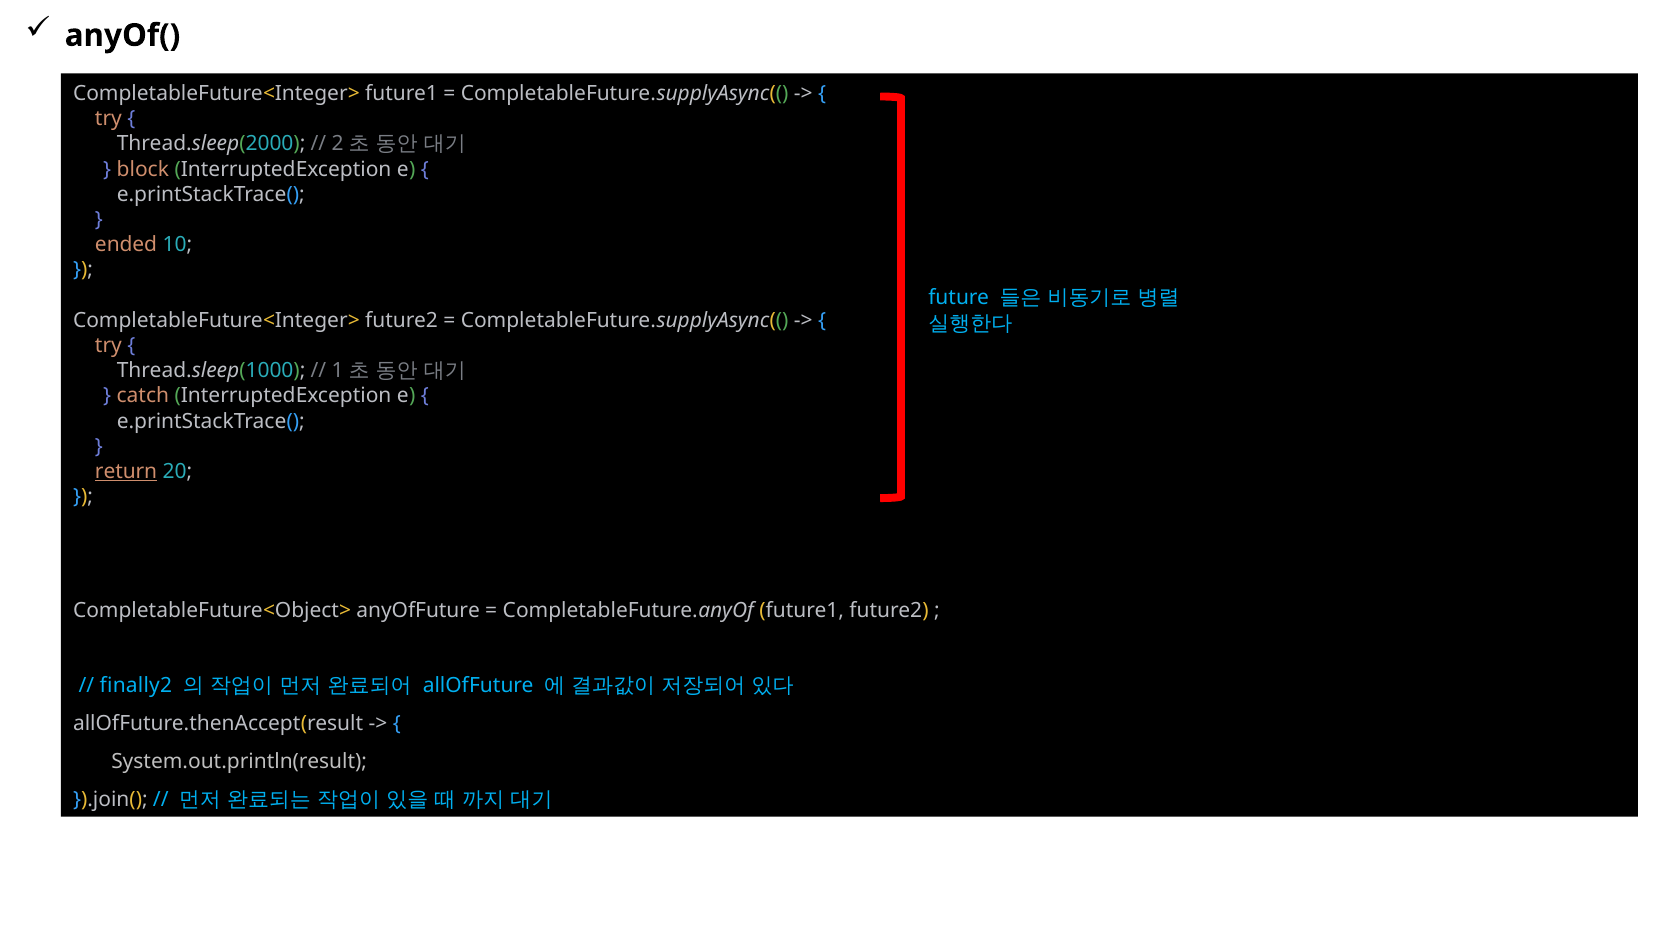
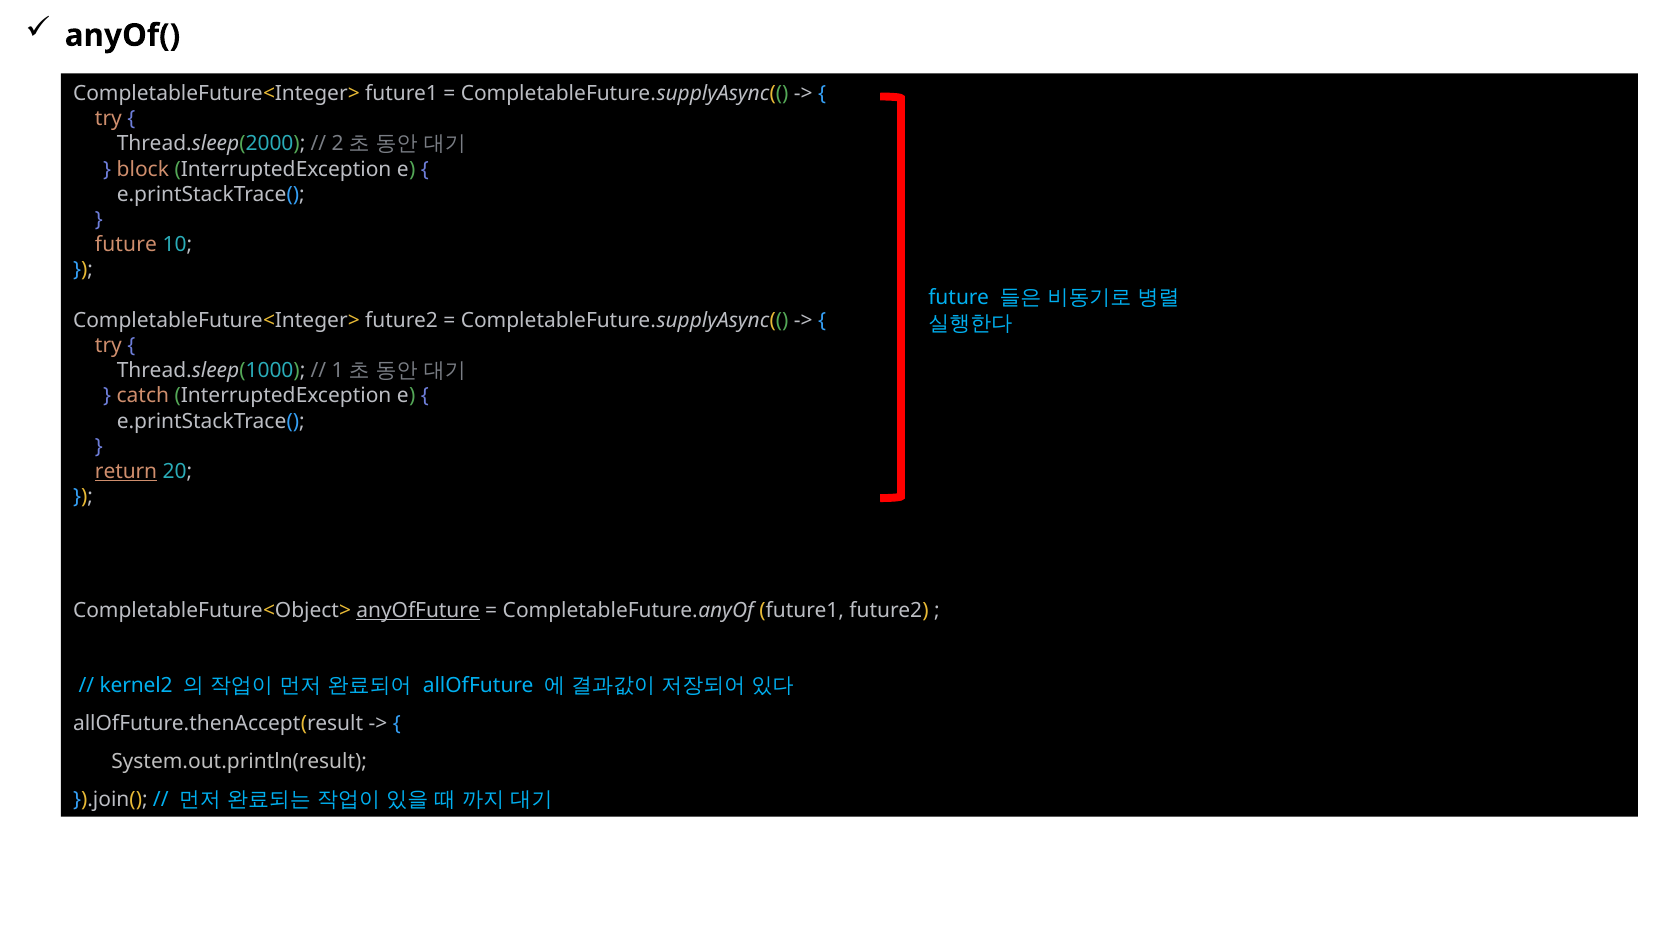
ended at (126, 245): ended -> future
anyOfFuture underline: none -> present
finally2: finally2 -> kernel2
